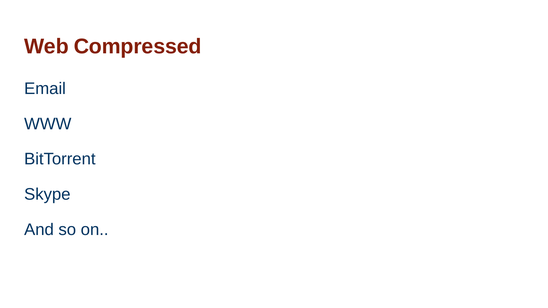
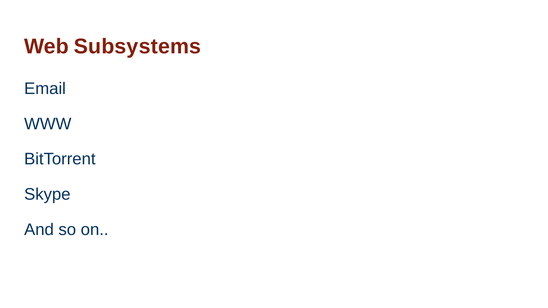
Compressed: Compressed -> Subsystems
